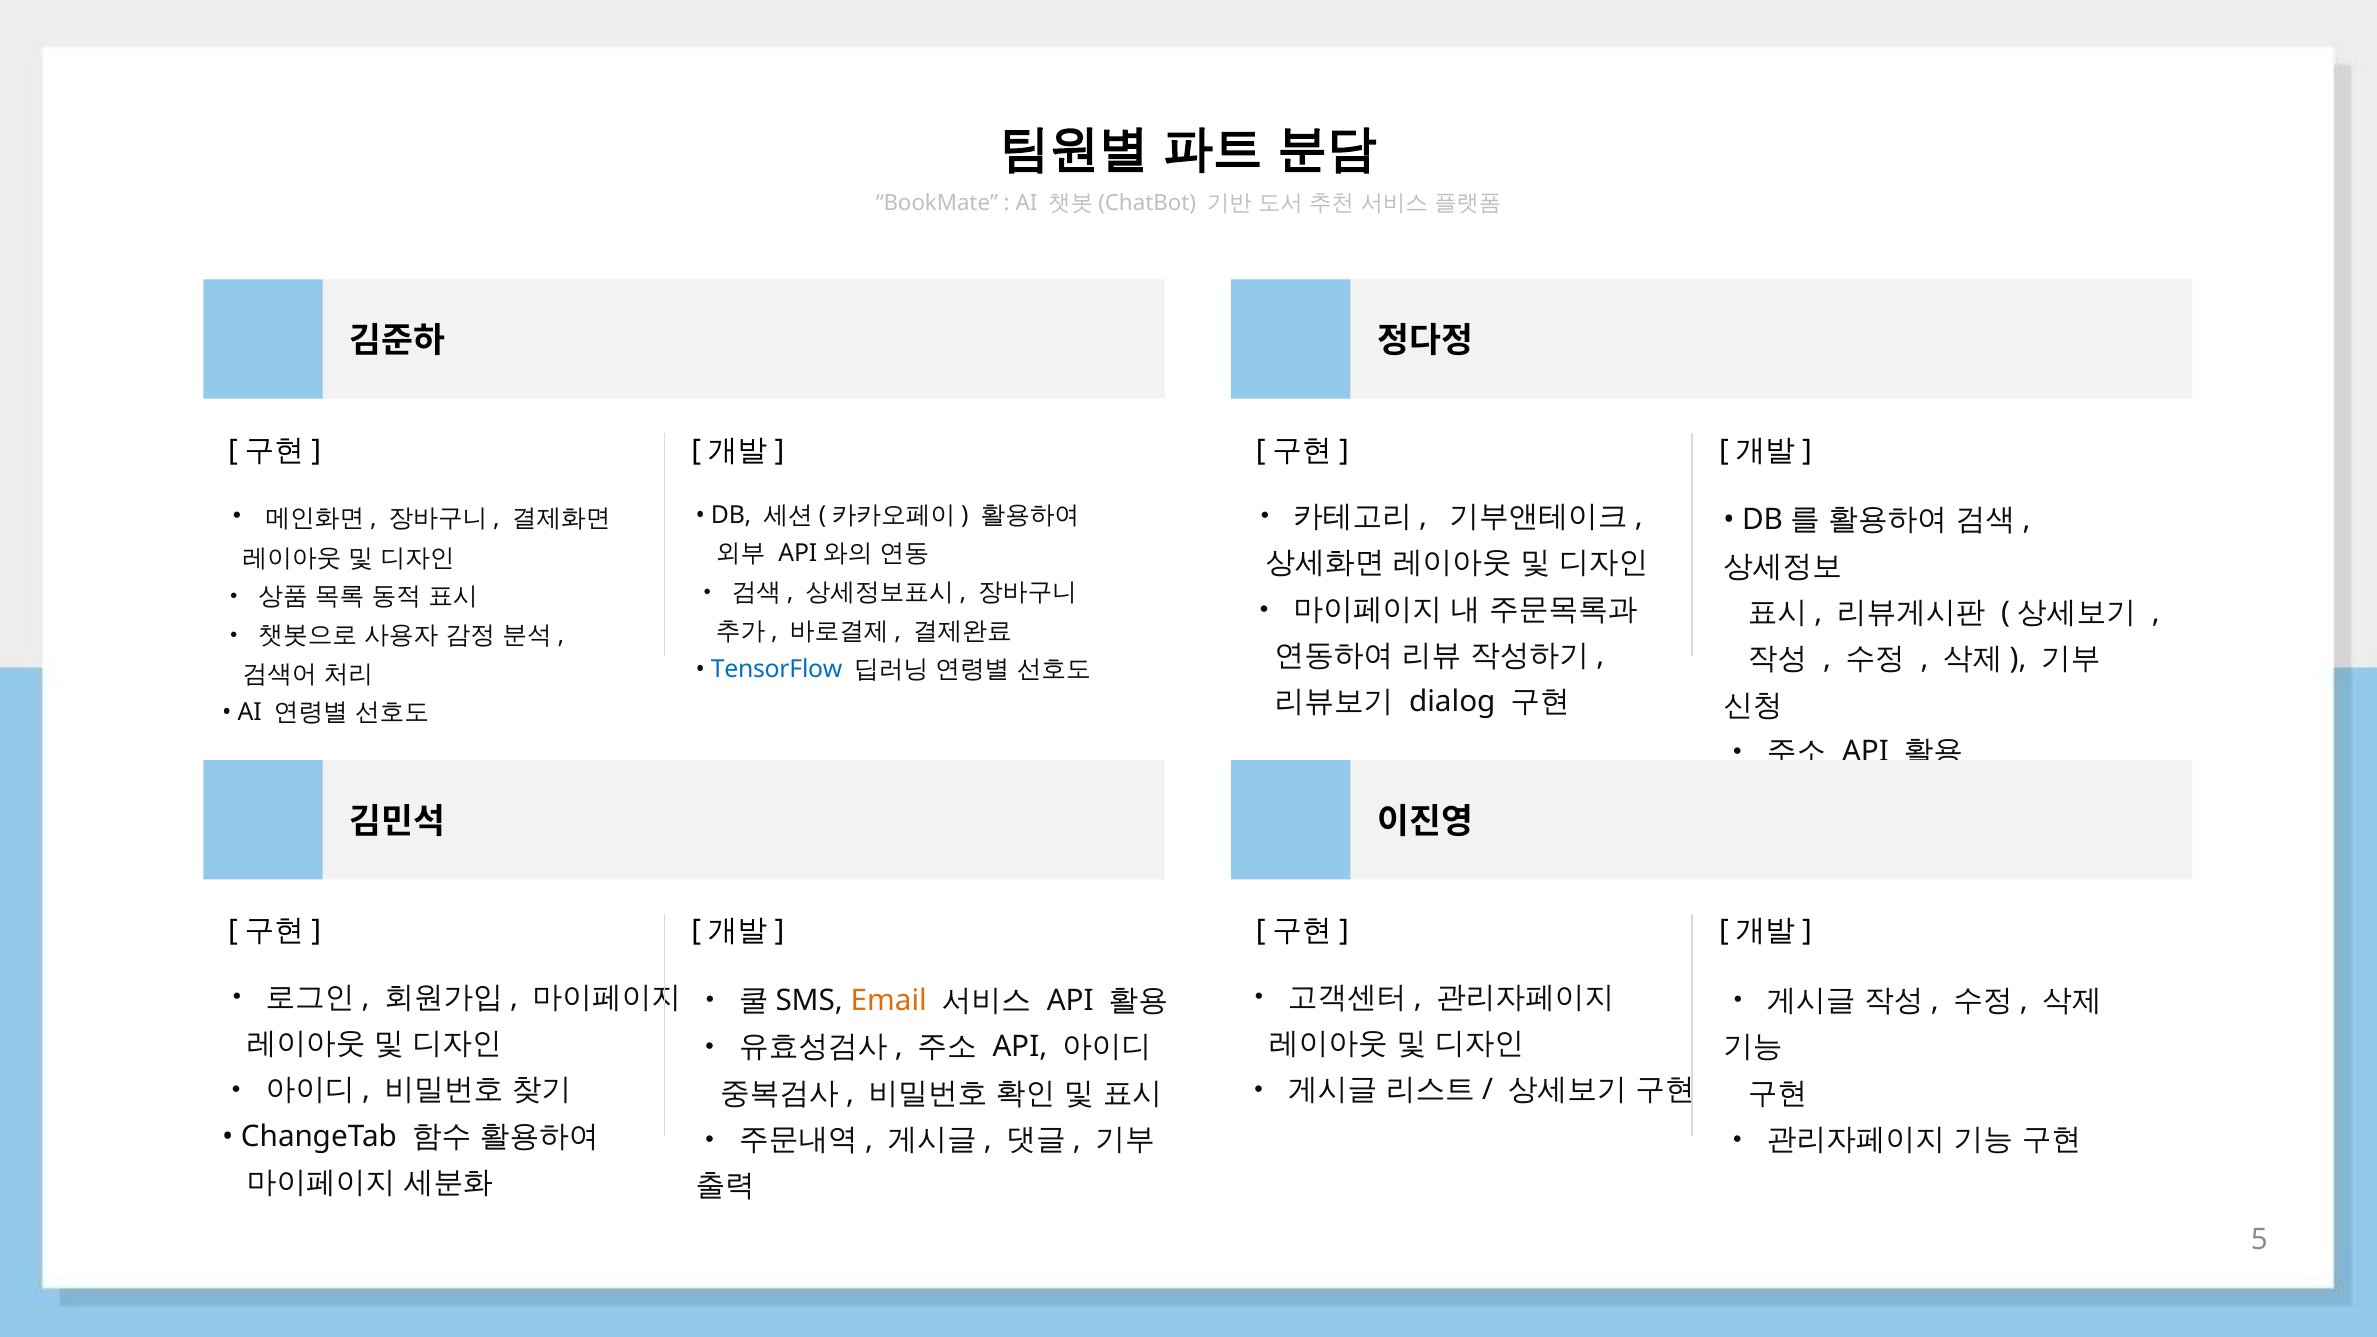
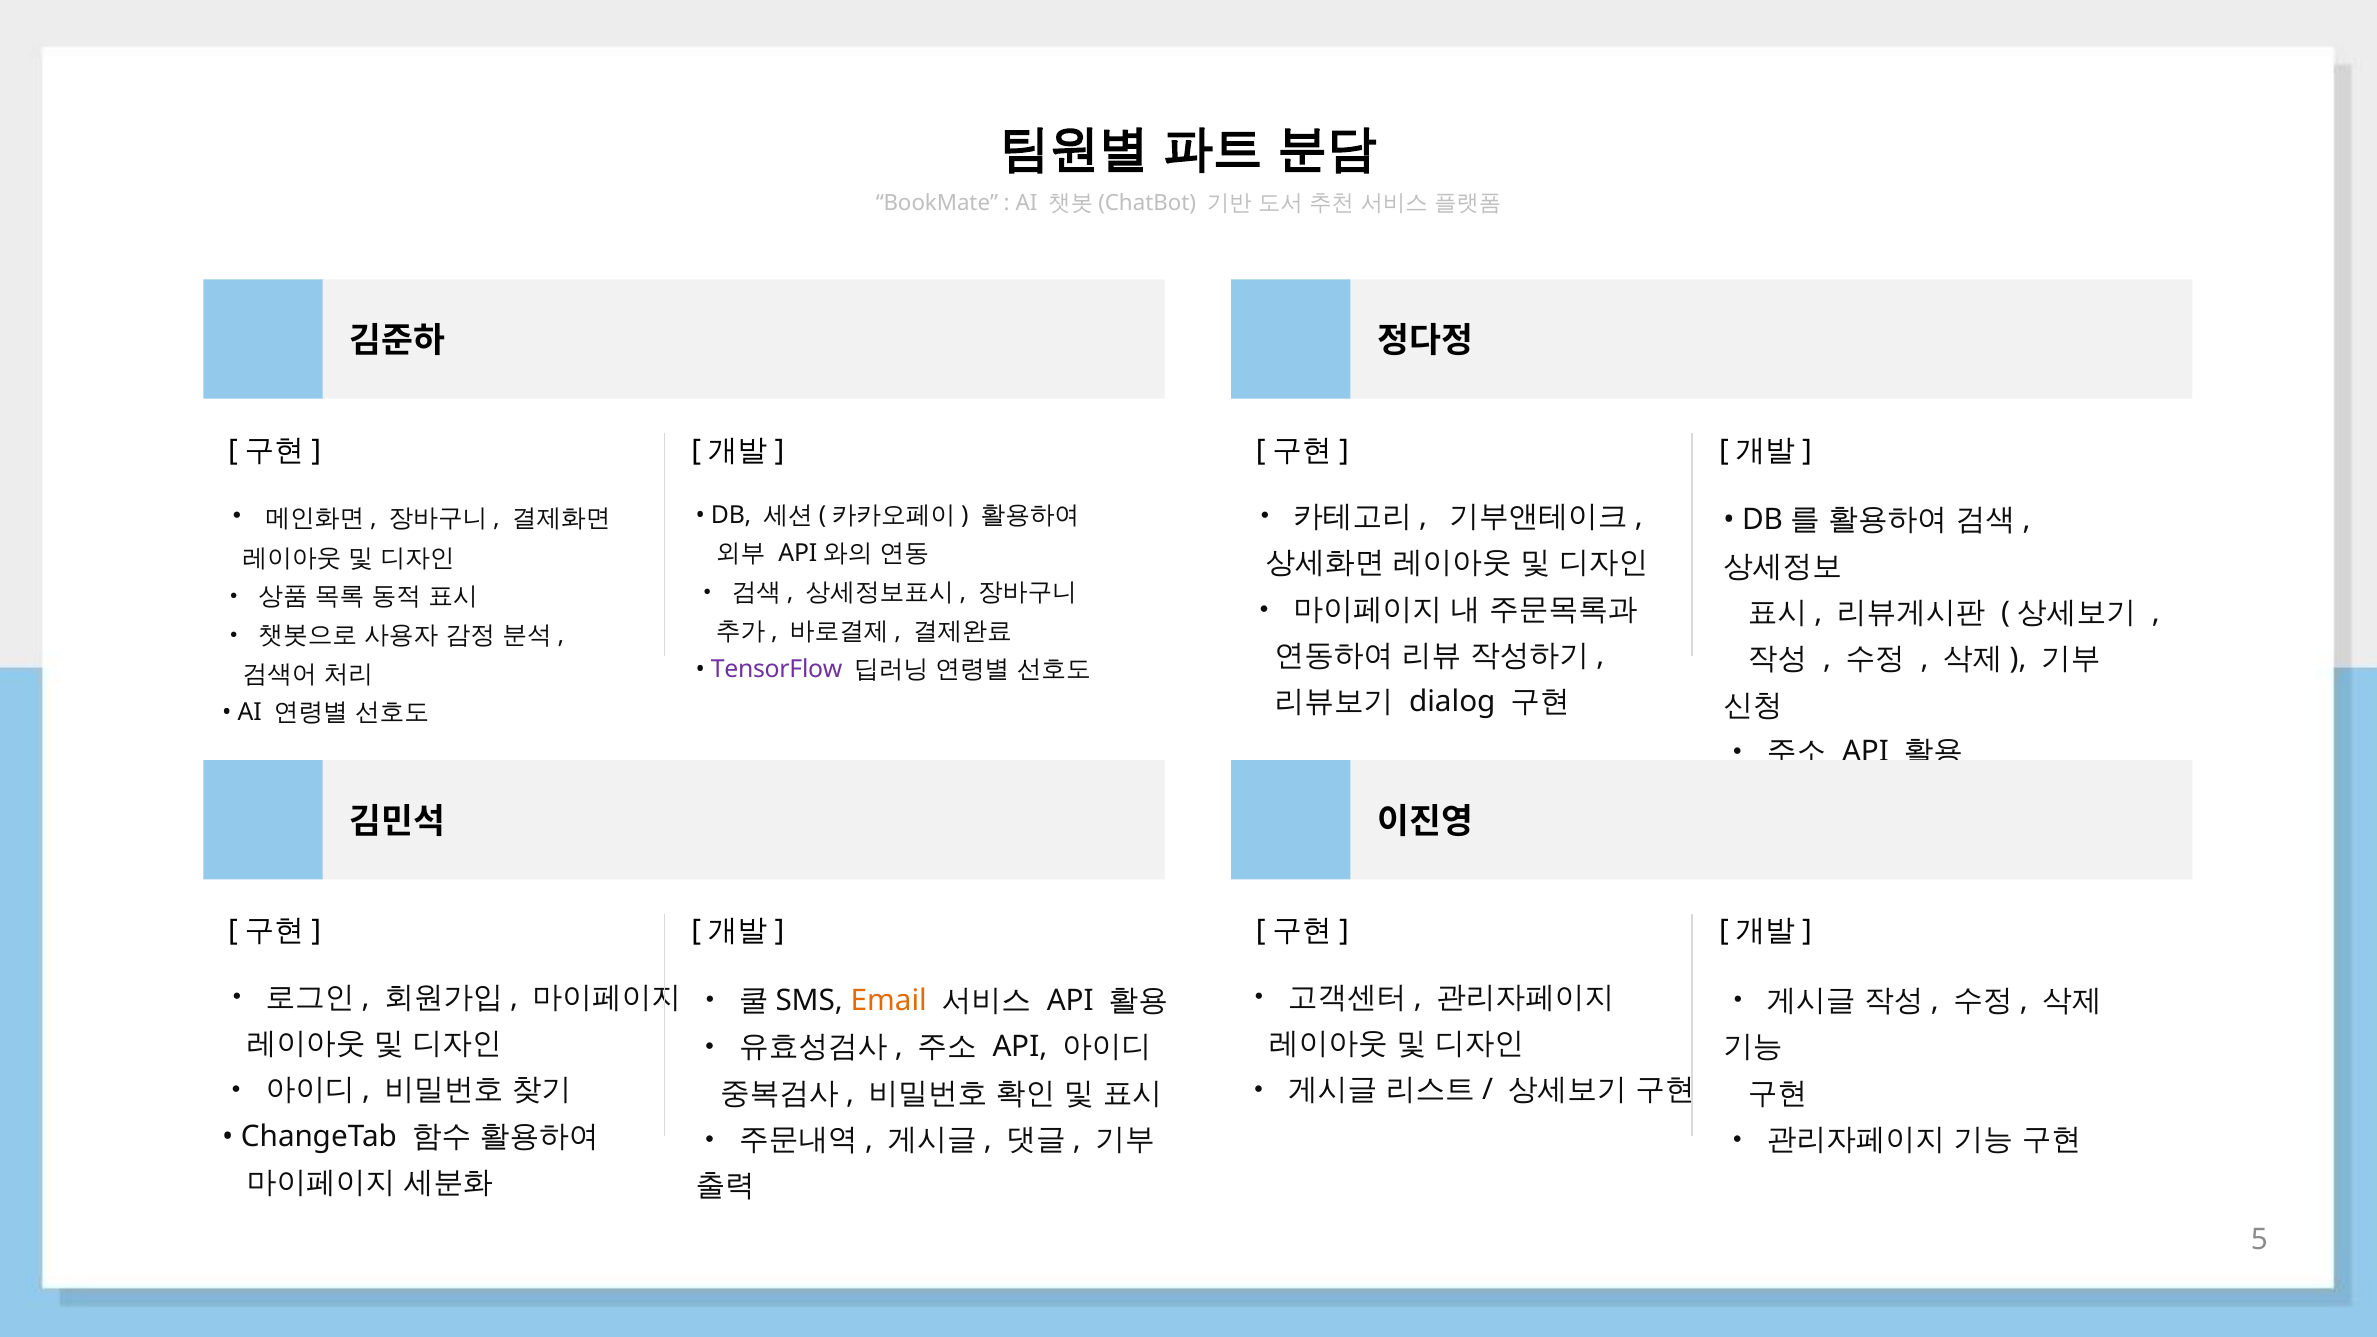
TensorFlow colour: blue -> purple
